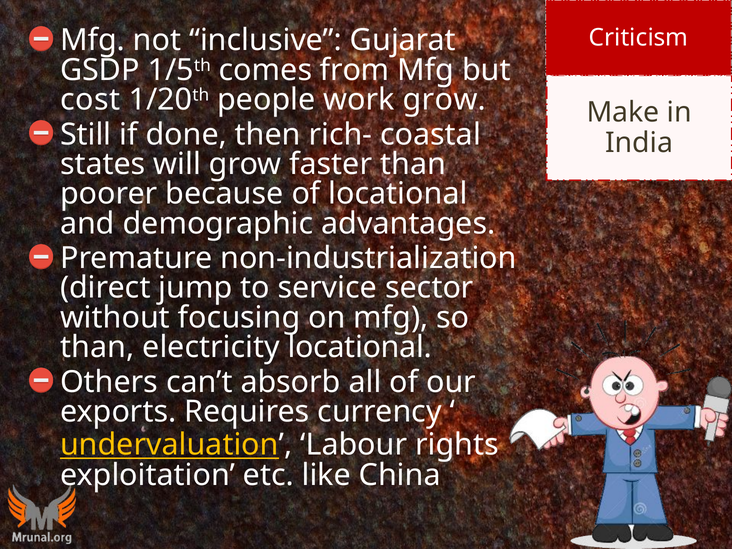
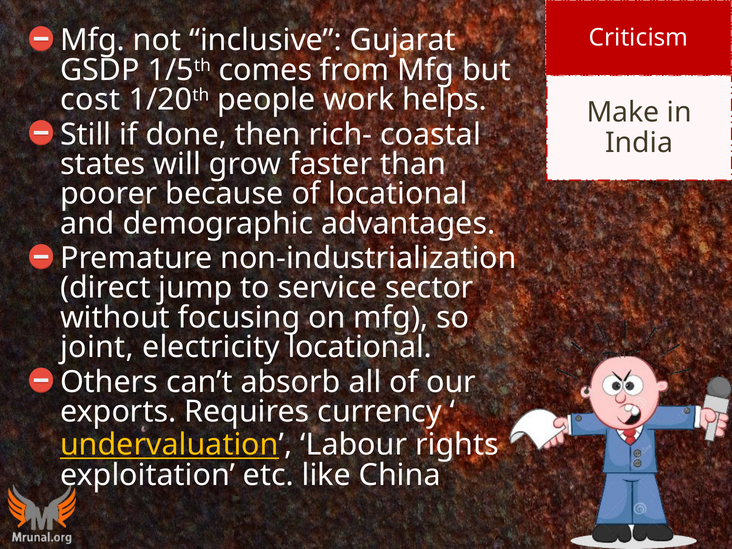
work grow: grow -> helps
than at (97, 347): than -> joint
